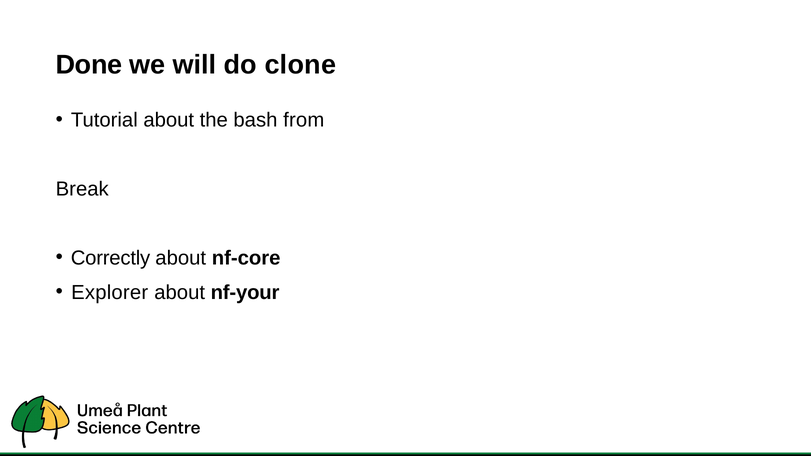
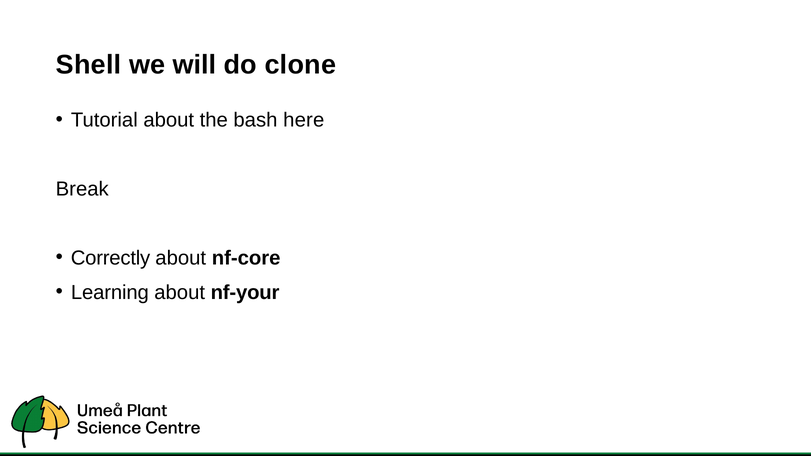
Done: Done -> Shell
from: from -> here
Explorer: Explorer -> Learning
